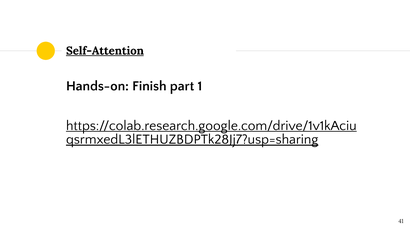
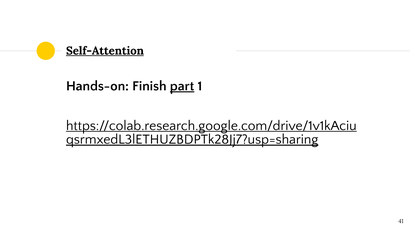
part underline: none -> present
